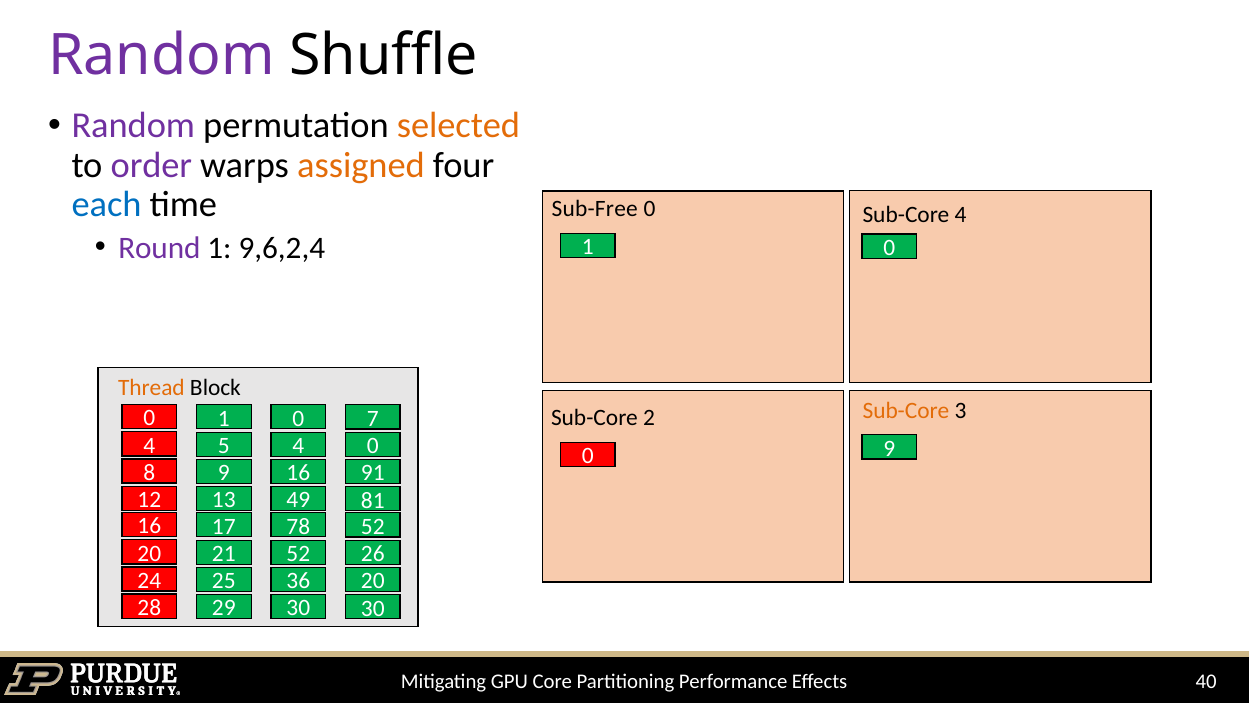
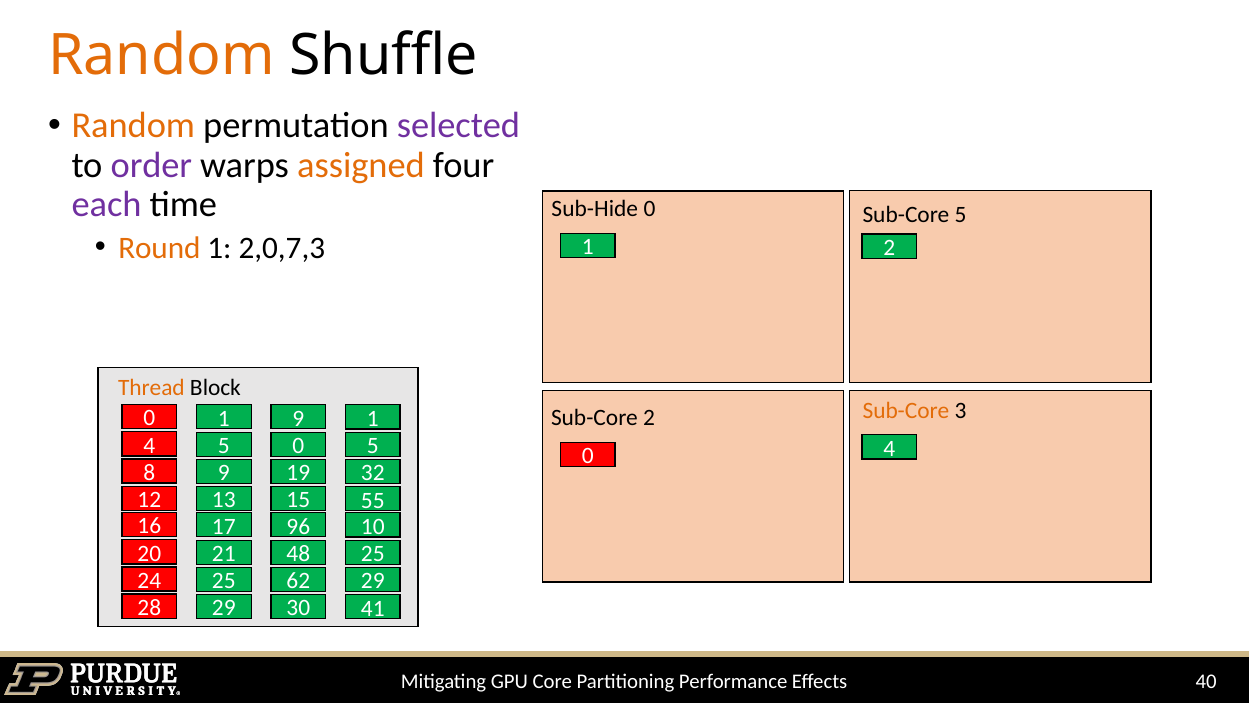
Random at (161, 56) colour: purple -> orange
Random at (133, 126) colour: purple -> orange
selected colour: orange -> purple
each colour: blue -> purple
Sub-Free: Sub-Free -> Sub-Hide
Sub-Core 4: 4 -> 5
Round colour: purple -> orange
9,6,2,4: 9,6,2,4 -> 2,0,7,3
0 at (889, 248): 0 -> 2
0 7: 7 -> 1
0 at (298, 418): 0 -> 9
4 0: 0 -> 5
5 4: 4 -> 0
0 9: 9 -> 4
91: 91 -> 32
9 16: 16 -> 19
81: 81 -> 55
49: 49 -> 15
16 52: 52 -> 10
78: 78 -> 96
20 26: 26 -> 25
21 52: 52 -> 48
24 20: 20 -> 29
36: 36 -> 62
28 30: 30 -> 41
